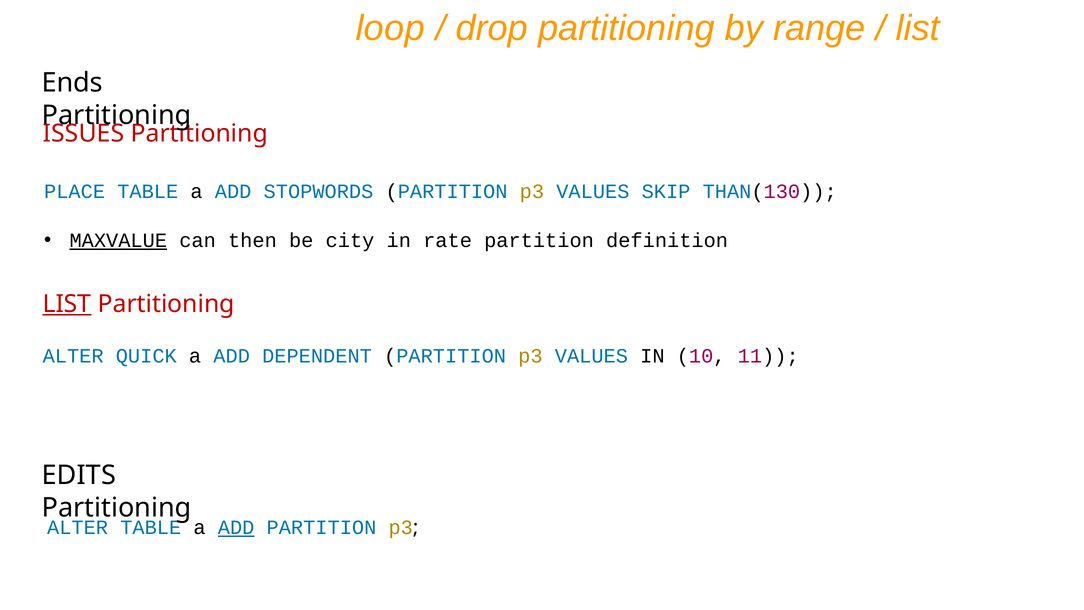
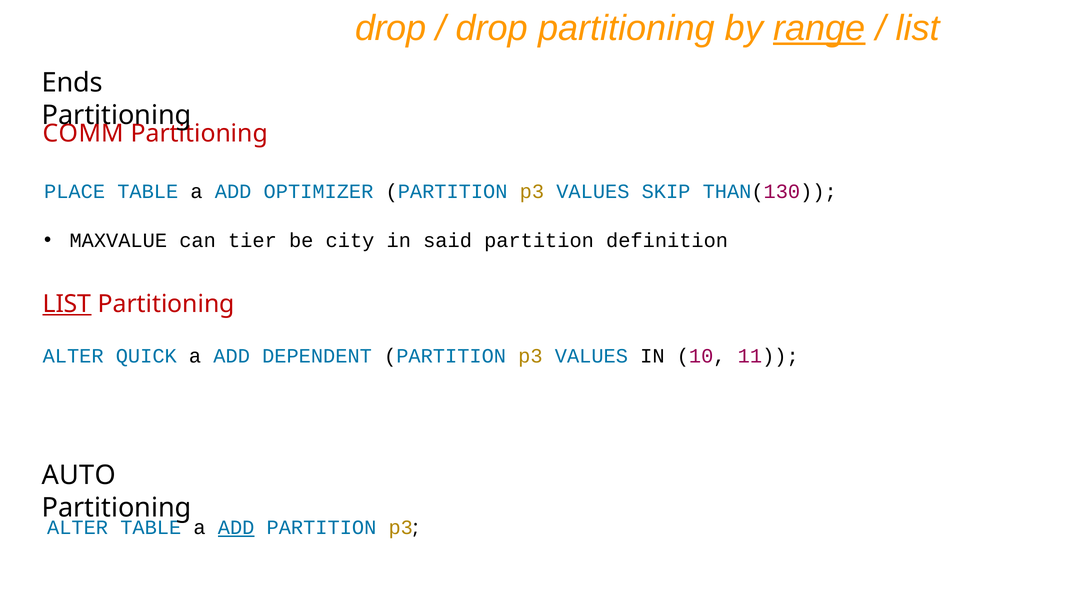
loop at (390, 28): loop -> drop
range underline: none -> present
ISSUES: ISSUES -> COMM
STOPWORDS: STOPWORDS -> OPTIMIZER
MAXVALUE underline: present -> none
then: then -> tier
rate: rate -> said
EDITS: EDITS -> AUTO
